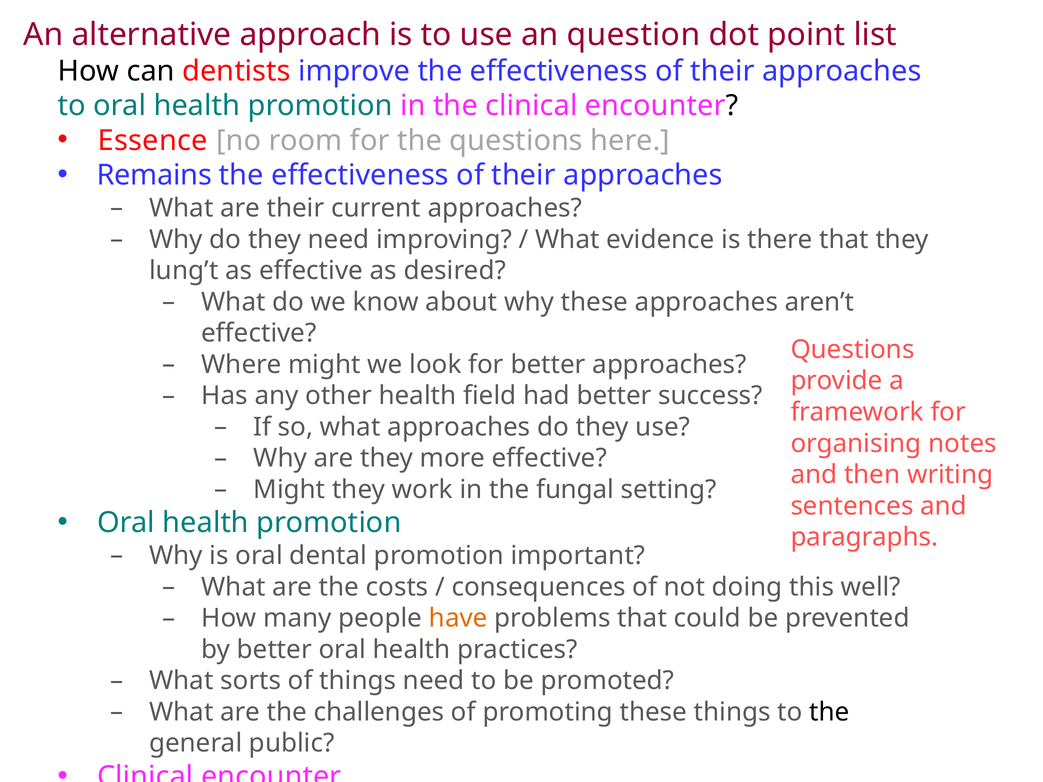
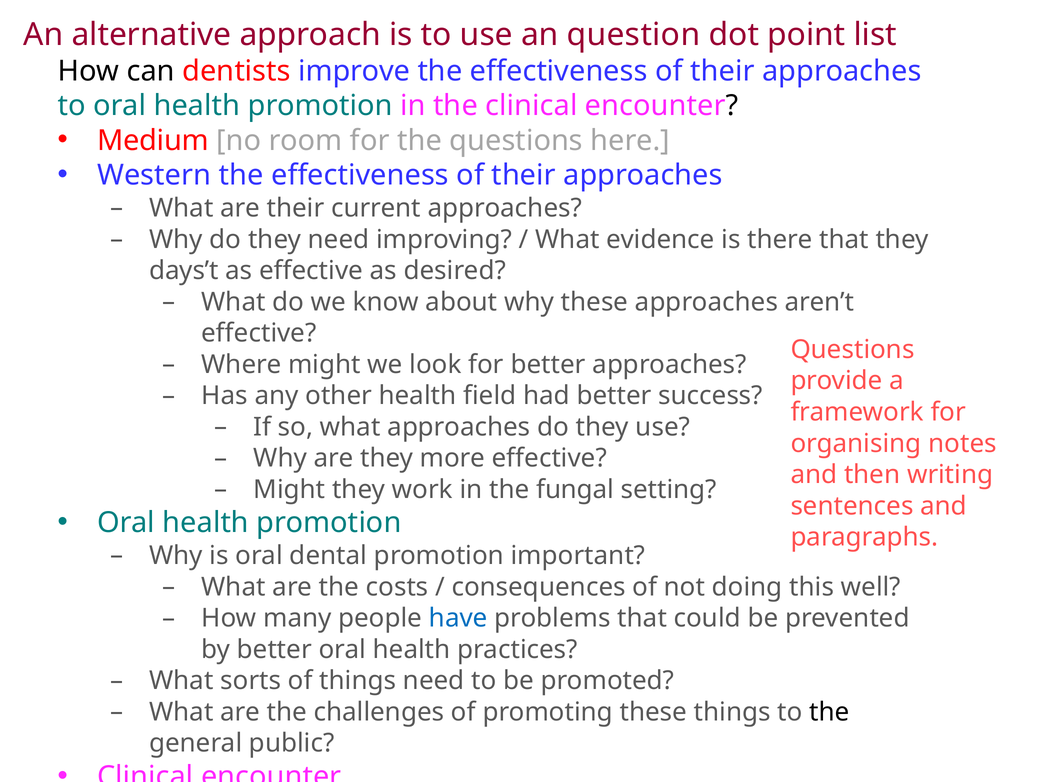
Essence: Essence -> Medium
Remains: Remains -> Western
lung’t: lung’t -> days’t
have colour: orange -> blue
